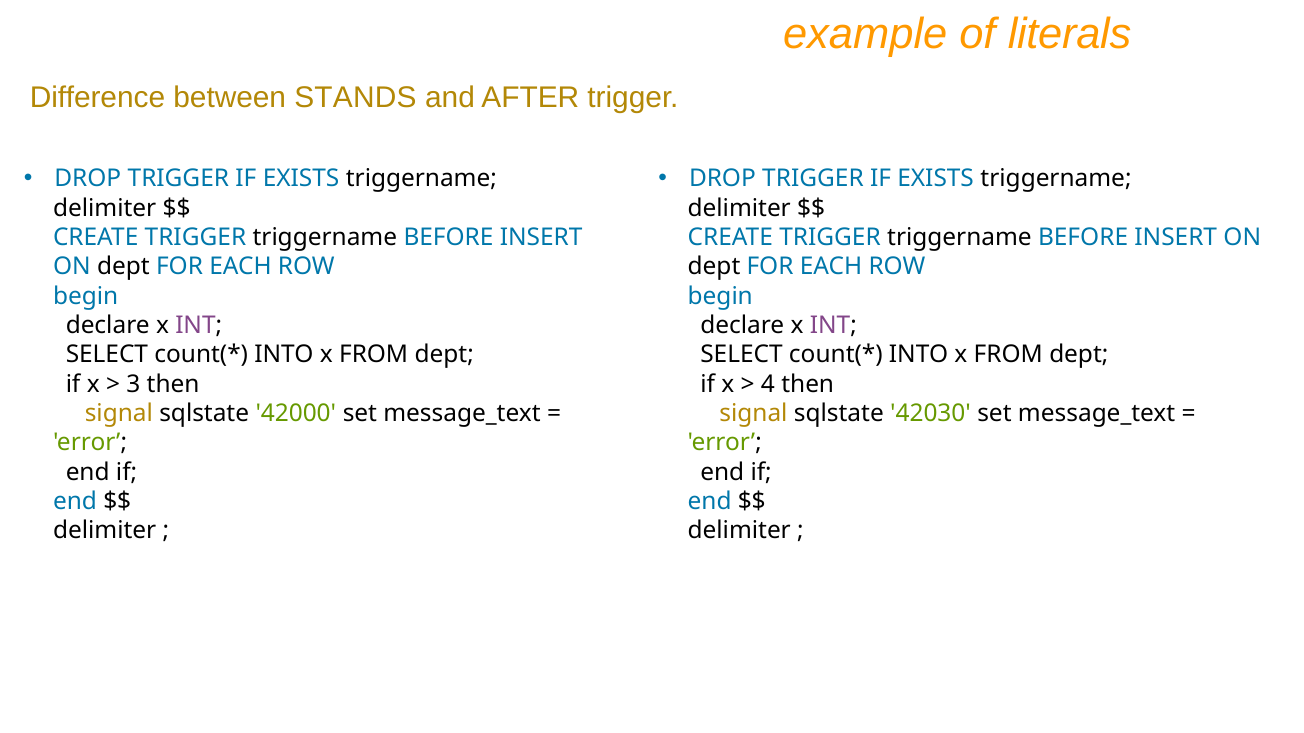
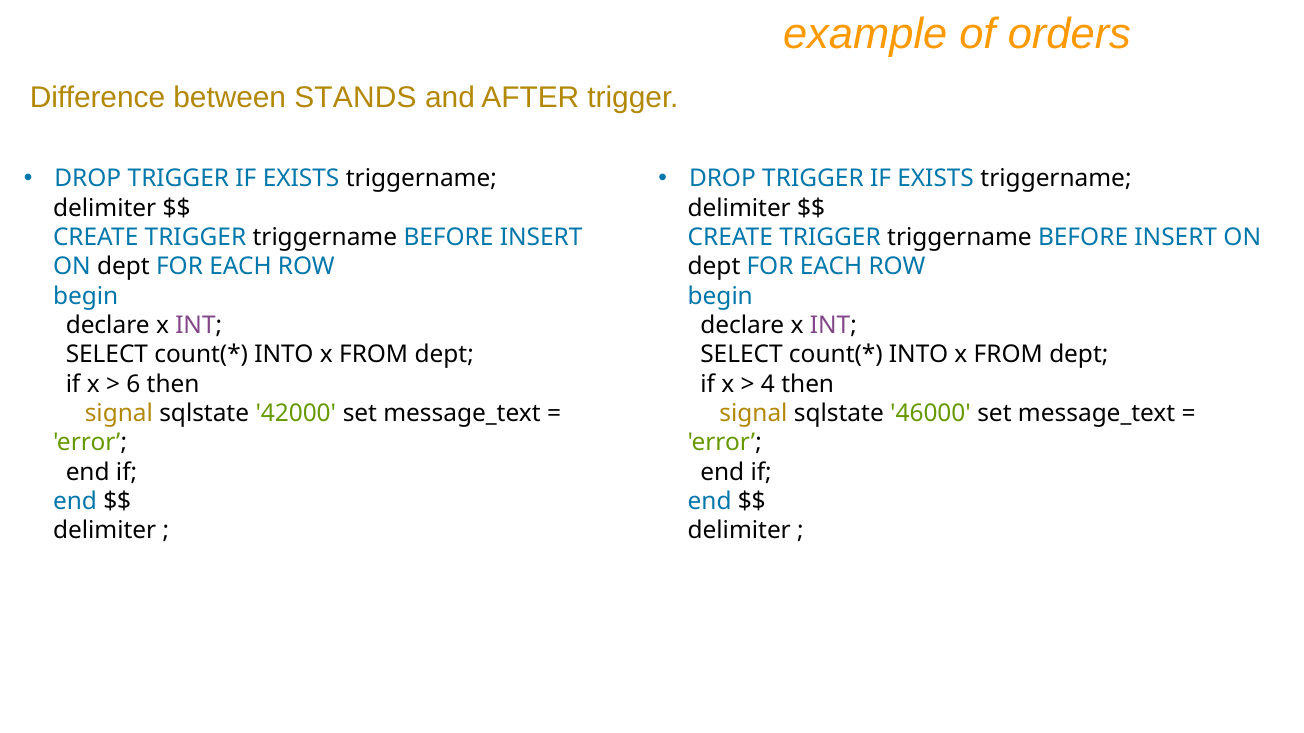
literals: literals -> orders
3: 3 -> 6
42030: 42030 -> 46000
